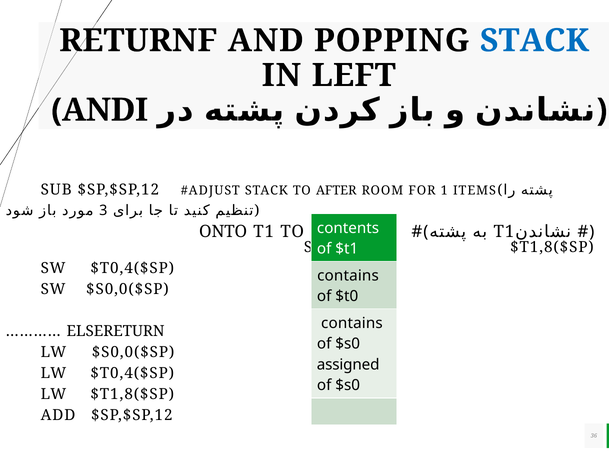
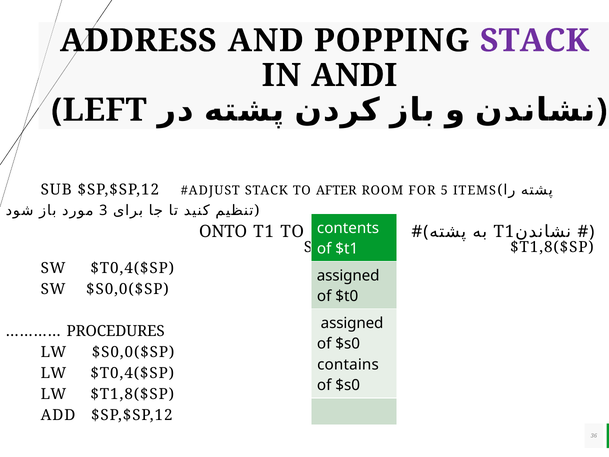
RETURNF: RETURNF -> ADDRESS
STACK at (535, 41) colour: blue -> purple
LEFT: LEFT -> ANDI
ANDI: ANDI -> LEFT
1: 1 -> 5
contains at (348, 275): contains -> assigned
contains at (352, 323): contains -> assigned
ELSERETURN: ELSERETURN -> PROCEDURES
assigned: assigned -> contains
